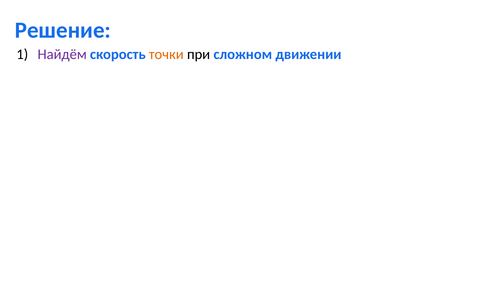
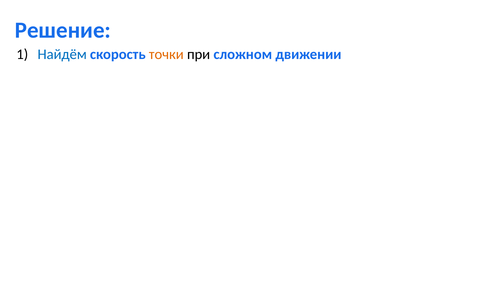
Найдём colour: purple -> blue
